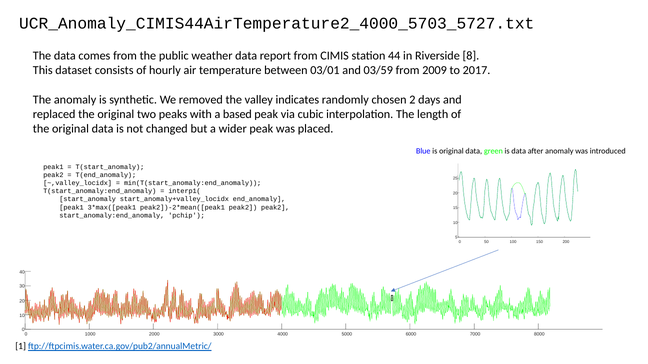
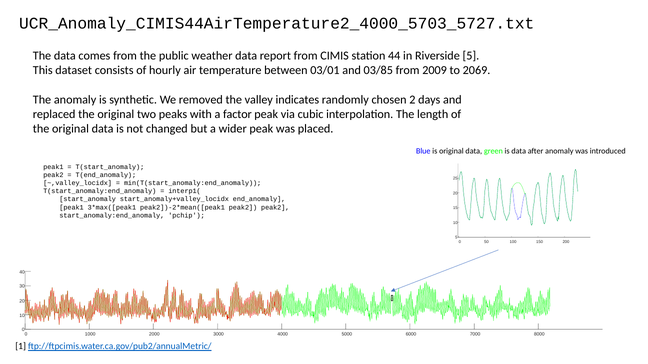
Riverside 8: 8 -> 5
03/59: 03/59 -> 03/85
2017: 2017 -> 2069
based: based -> factor
